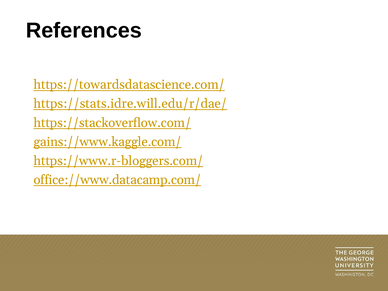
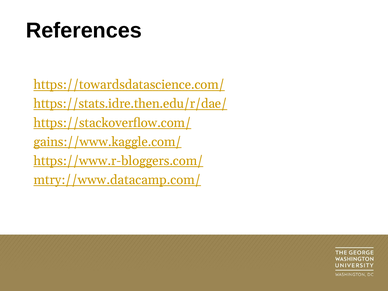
https://stats.idre.will.edu/r/dae/: https://stats.idre.will.edu/r/dae/ -> https://stats.idre.then.edu/r/dae/
office://www.datacamp.com/: office://www.datacamp.com/ -> mtry://www.datacamp.com/
